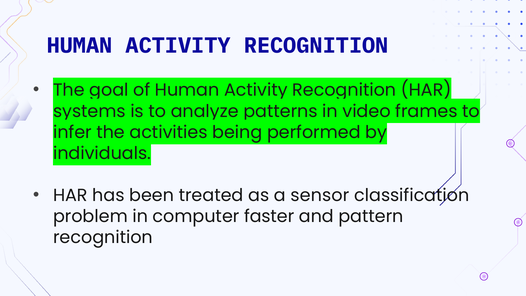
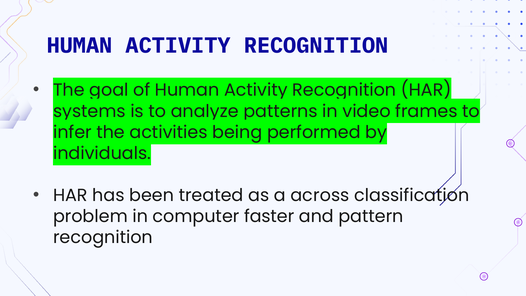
sensor: sensor -> across
